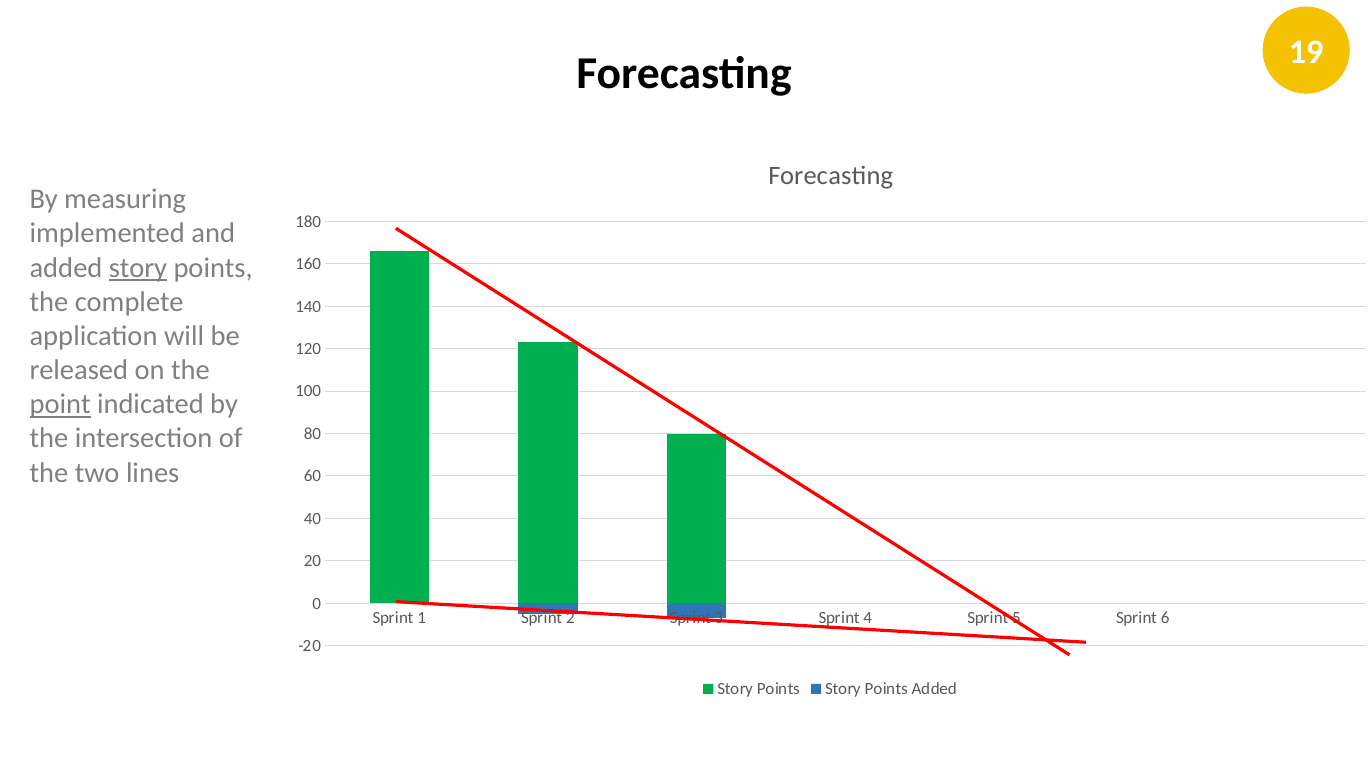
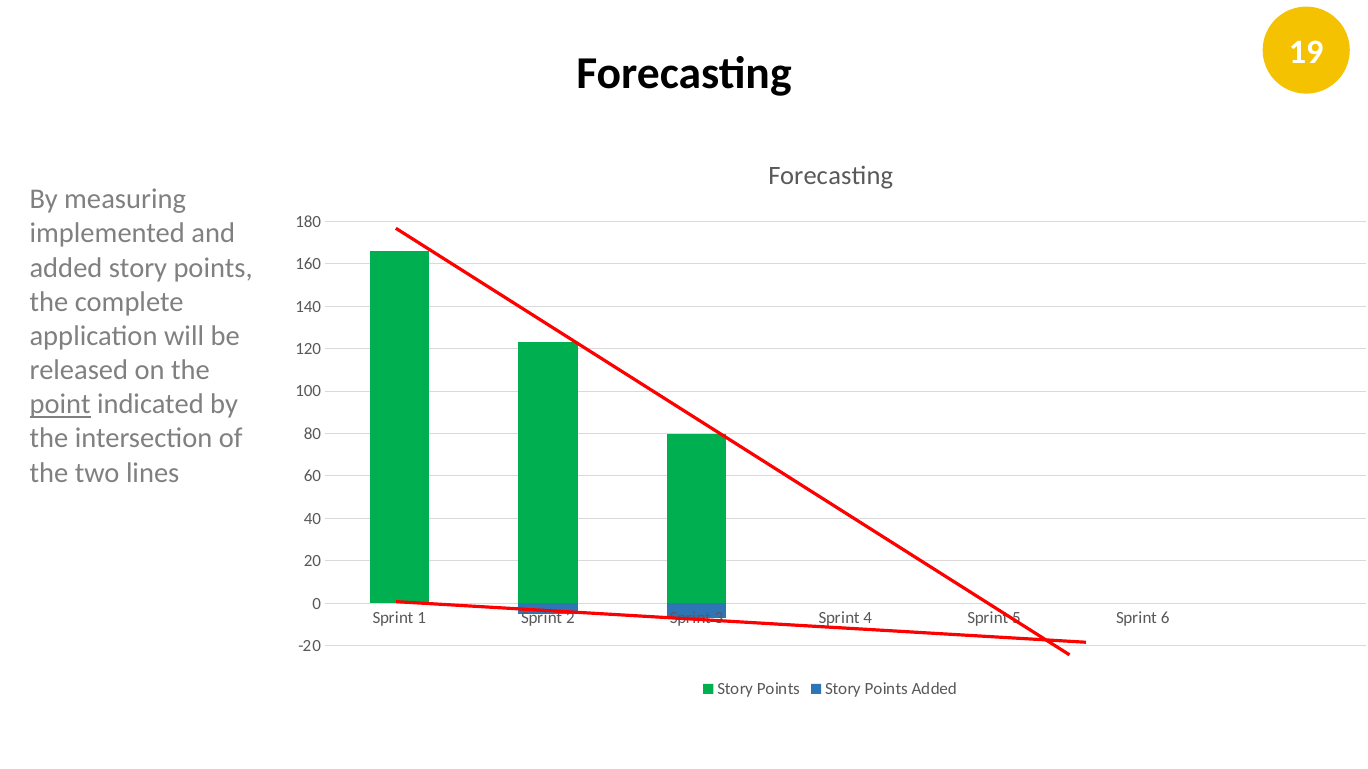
story at (138, 268) underline: present -> none
